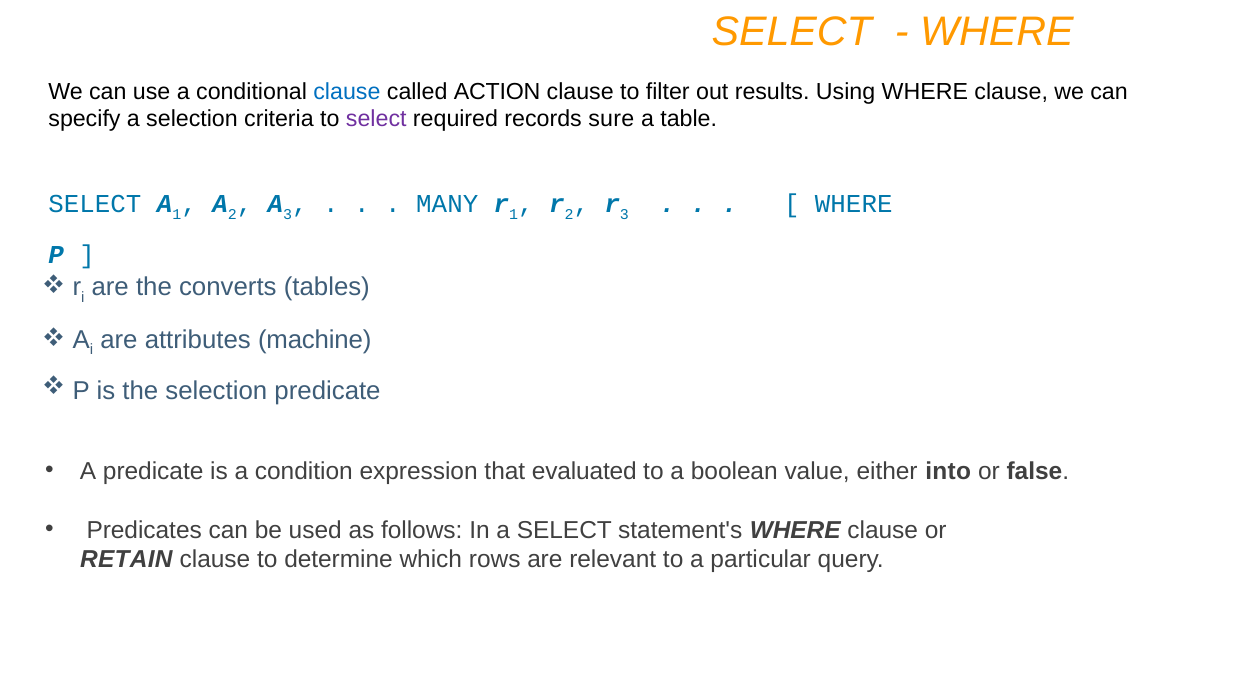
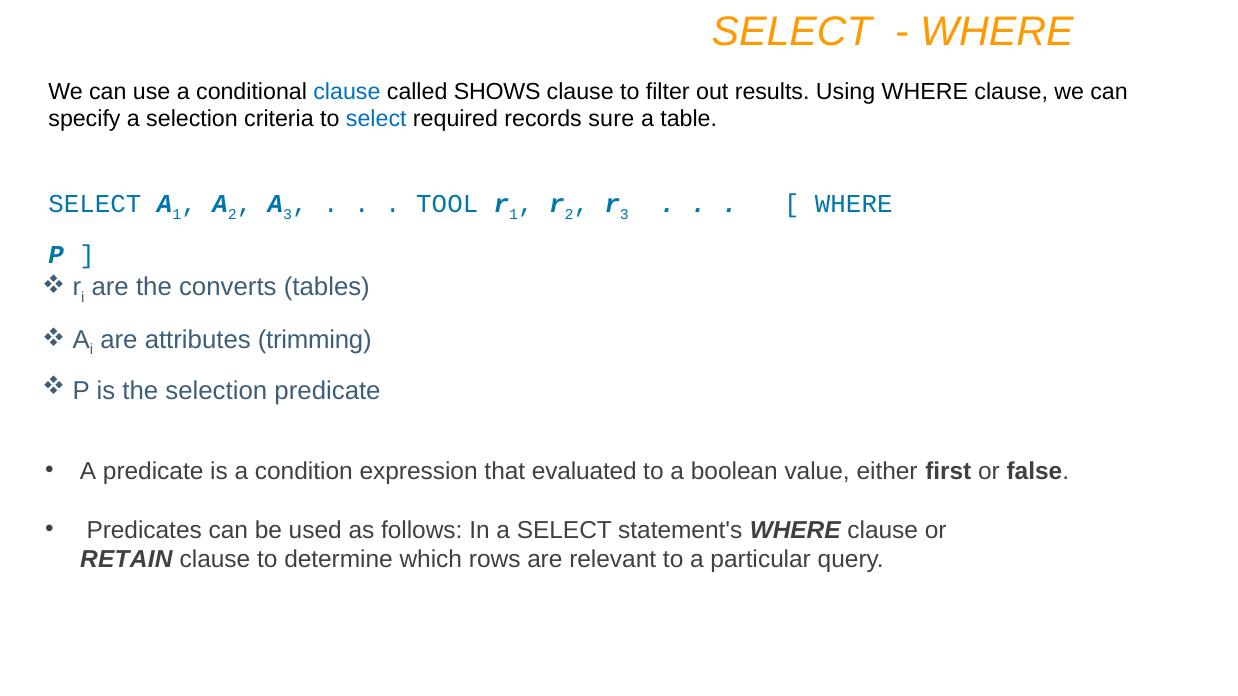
ACTION: ACTION -> SHOWS
select at (376, 119) colour: purple -> blue
MANY: MANY -> TOOL
machine: machine -> trimming
into: into -> first
